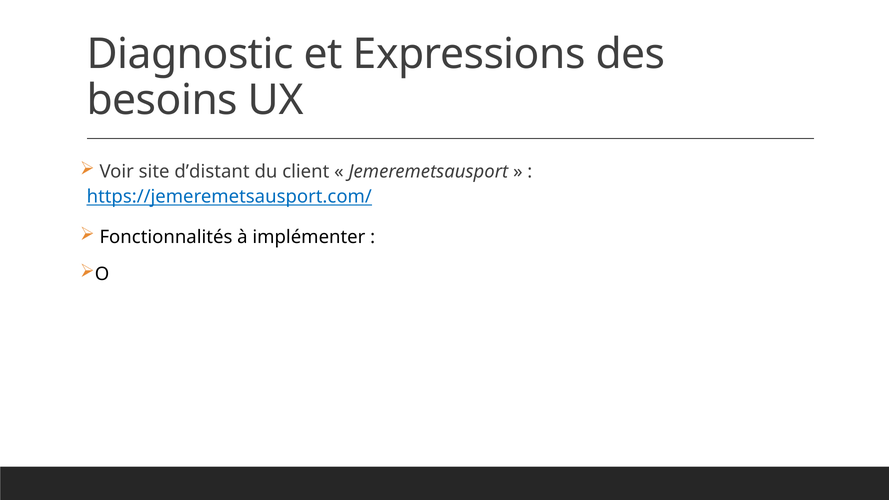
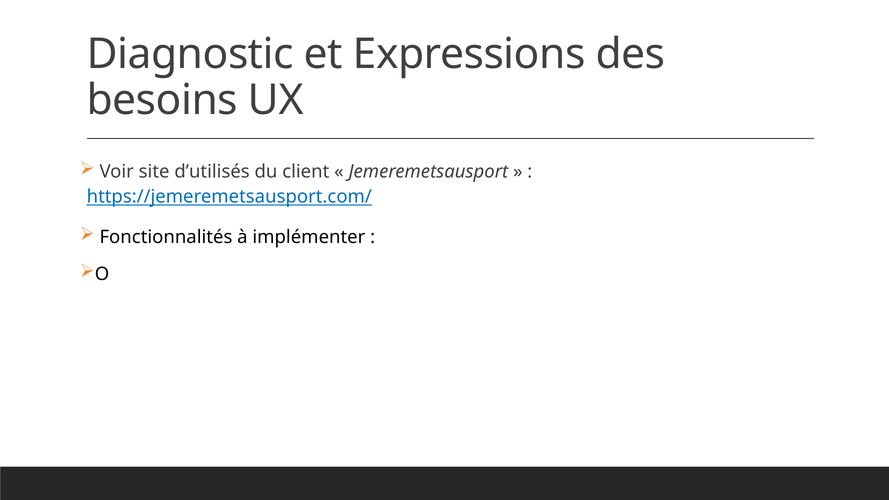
d’distant: d’distant -> d’utilisés
